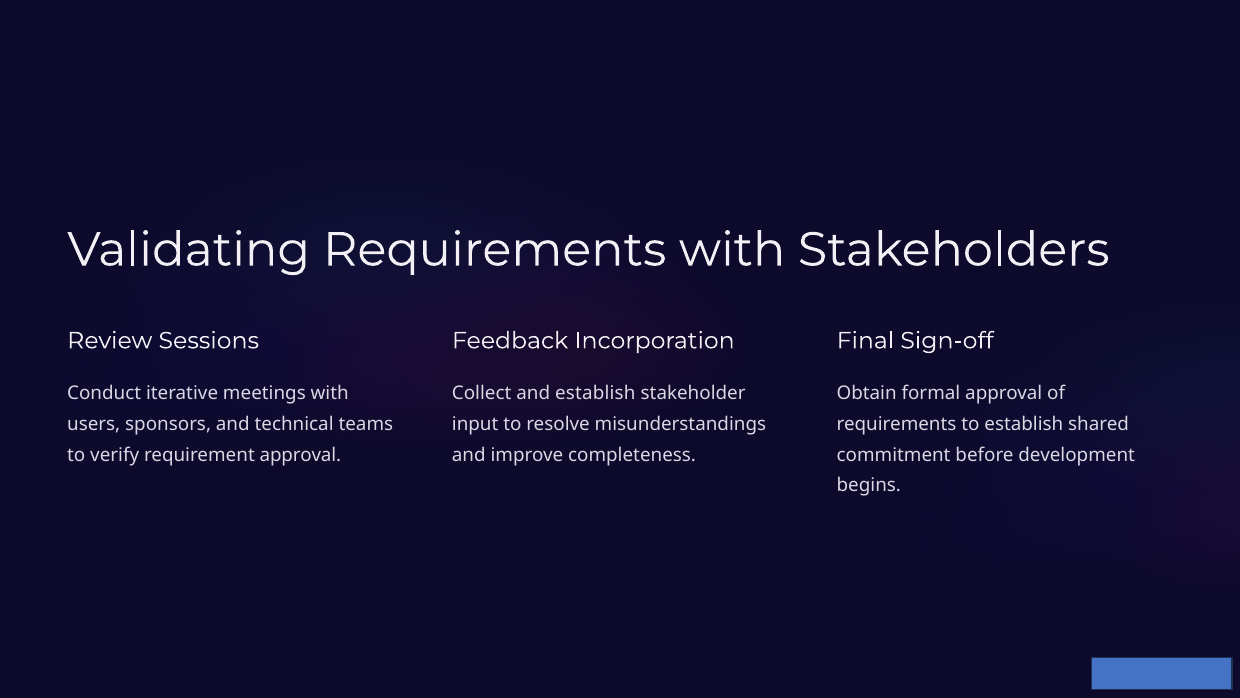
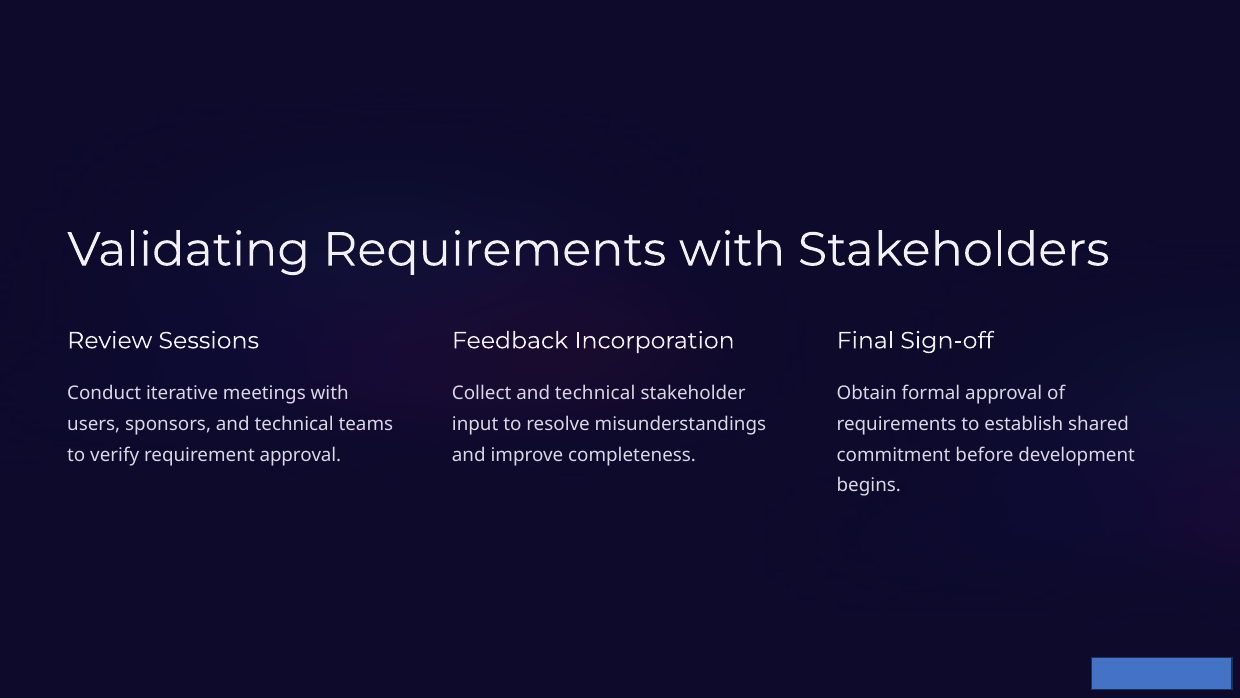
Collect and establish: establish -> technical
